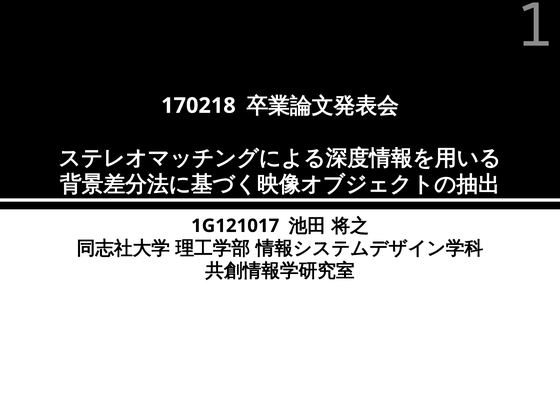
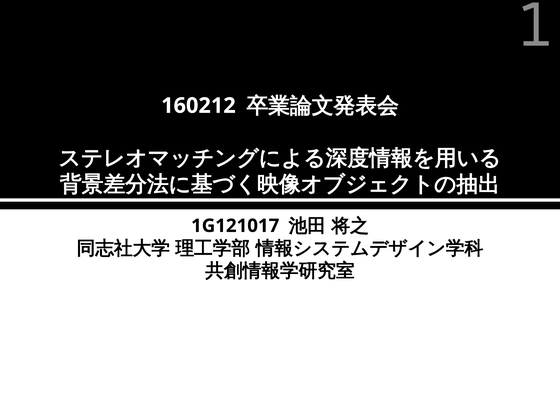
170218: 170218 -> 160212
